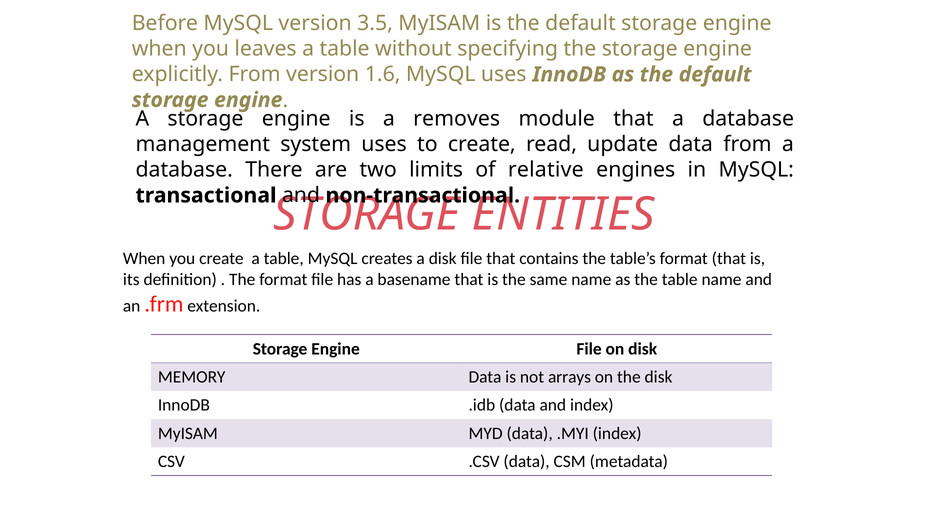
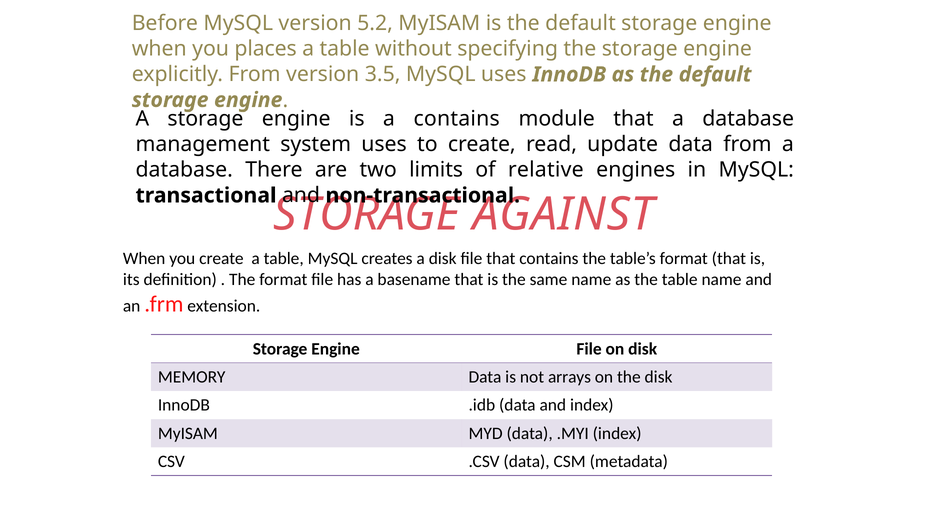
3.5: 3.5 -> 5.2
leaves: leaves -> places
1.6: 1.6 -> 3.5
a removes: removes -> contains
ENTITIES: ENTITIES -> AGAINST
